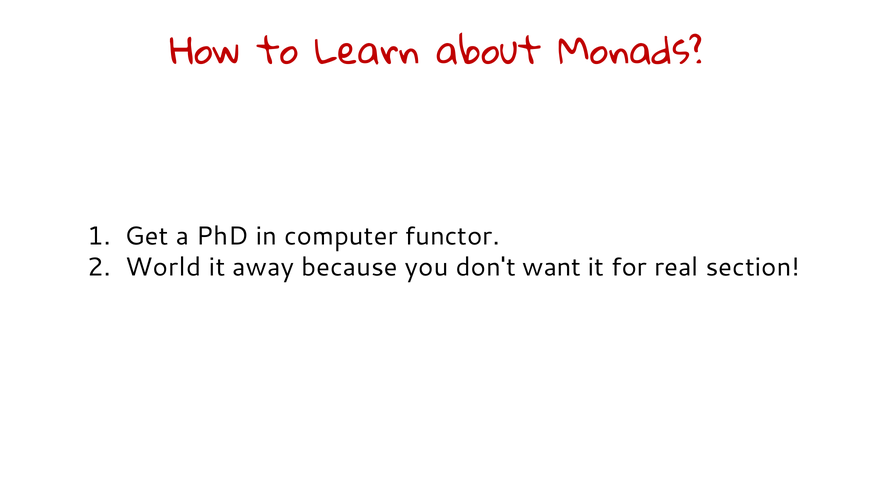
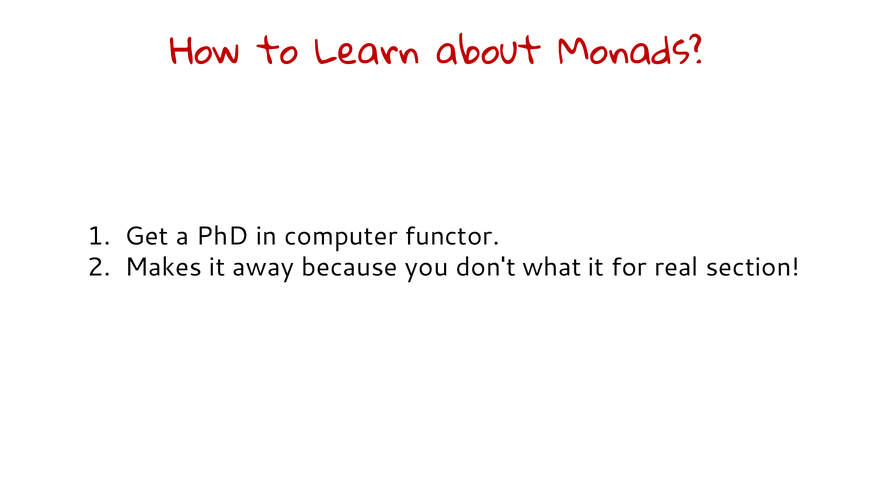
World: World -> Makes
want: want -> what
